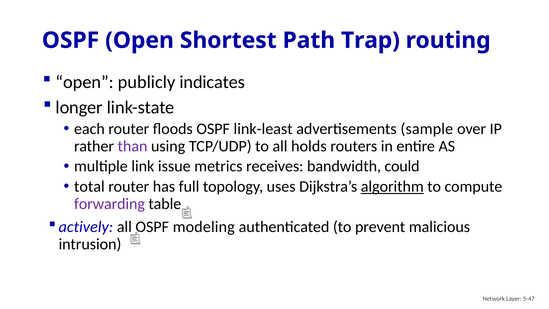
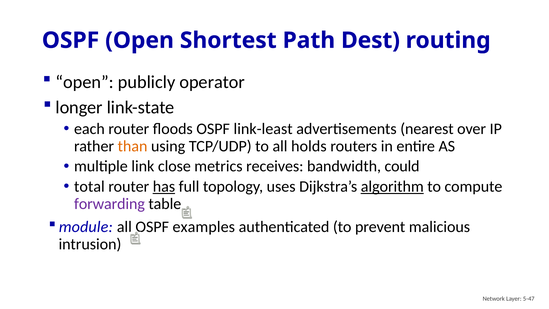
Trap: Trap -> Dest
indicates: indicates -> operator
sample: sample -> nearest
than colour: purple -> orange
issue: issue -> close
has underline: none -> present
actively: actively -> module
modeling: modeling -> examples
